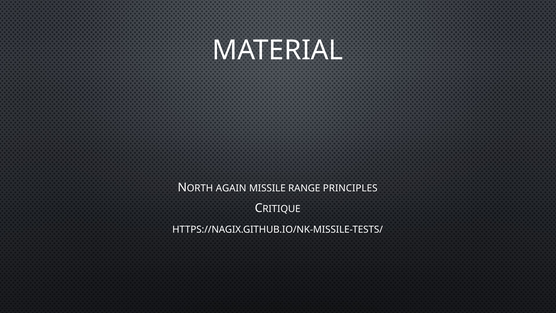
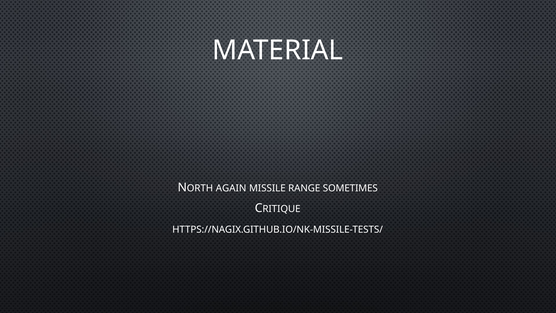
PRINCIPLES: PRINCIPLES -> SOMETIMES
